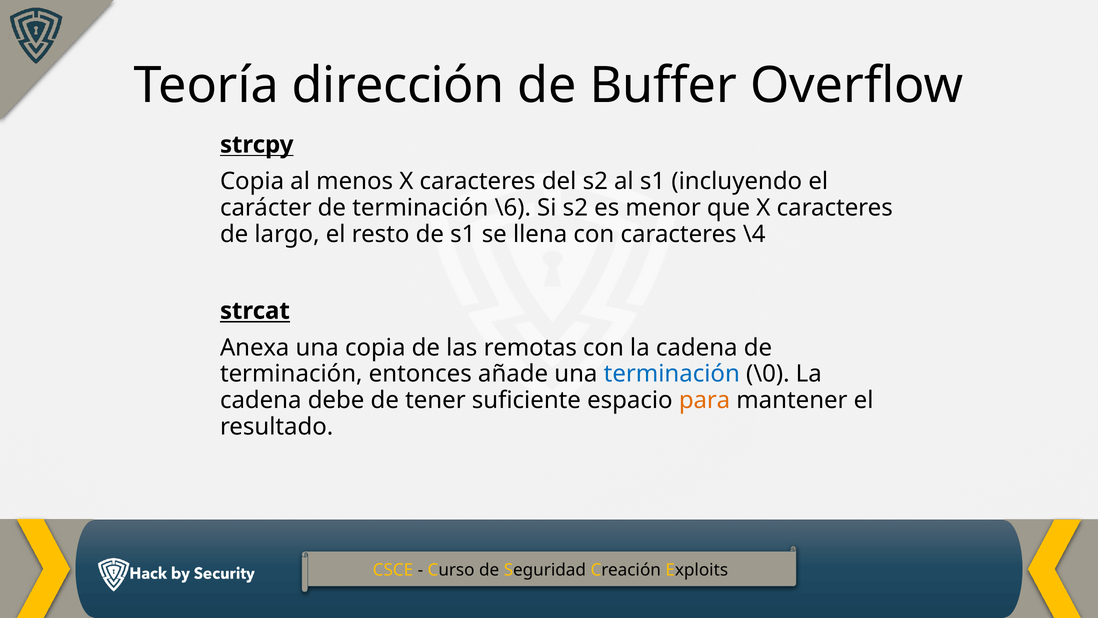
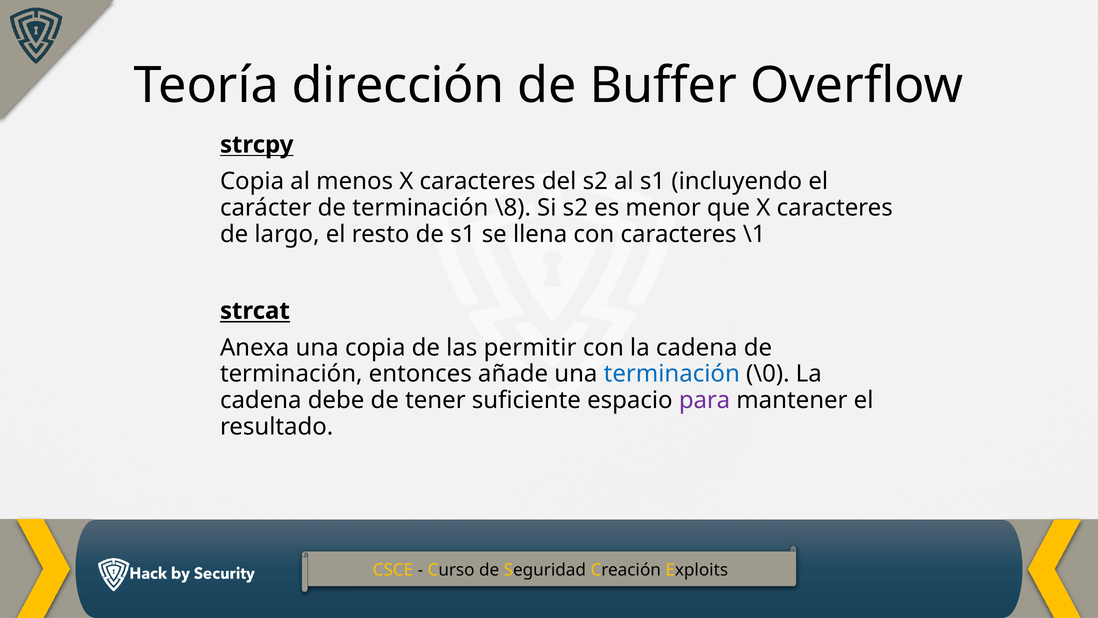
\6: \6 -> \8
\4: \4 -> \1
remotas: remotas -> permitir
para colour: orange -> purple
